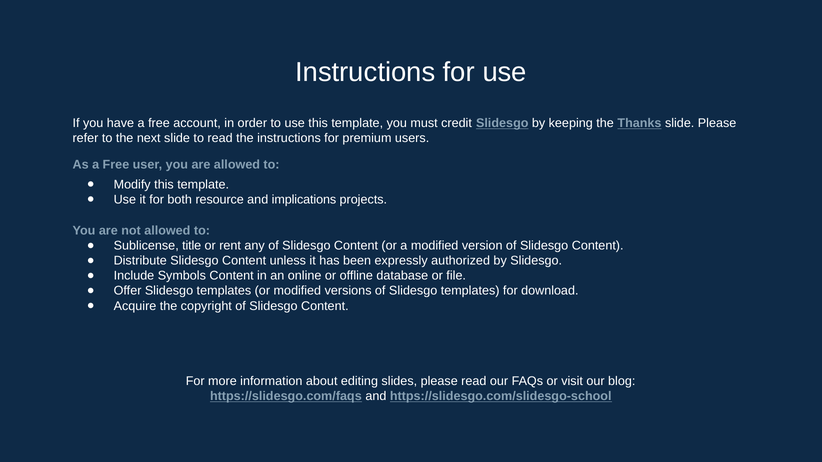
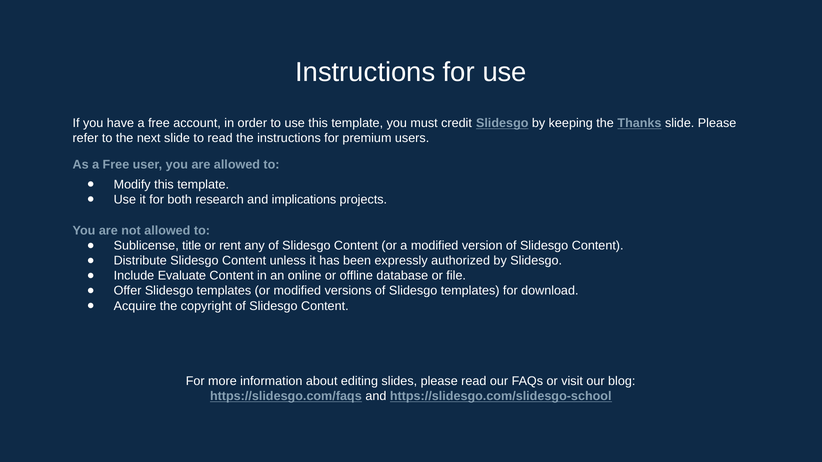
resource: resource -> research
Symbols: Symbols -> Evaluate
